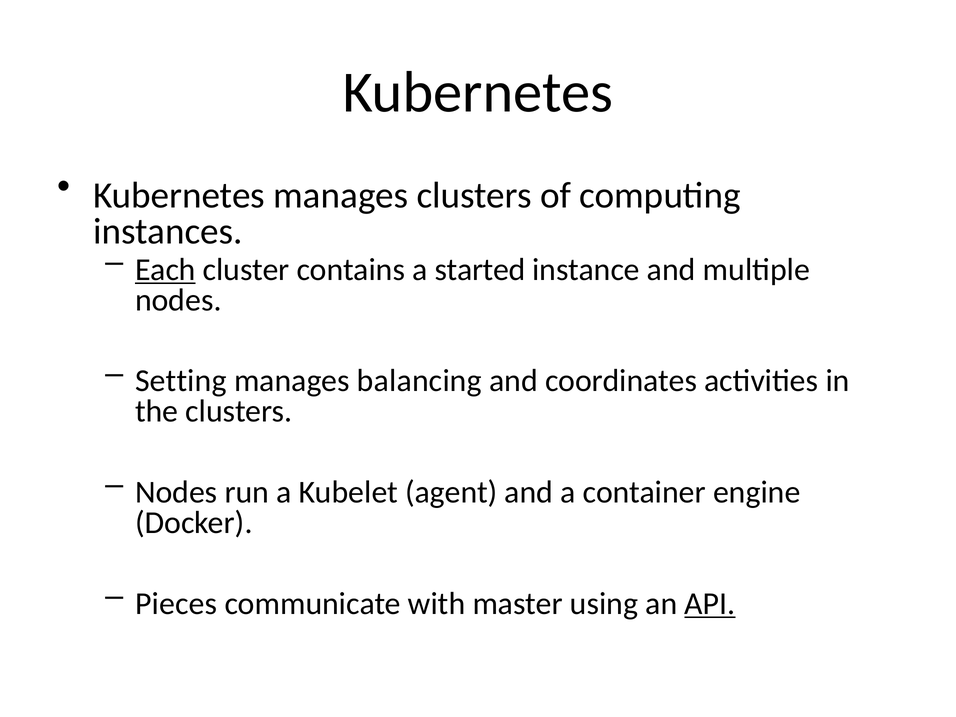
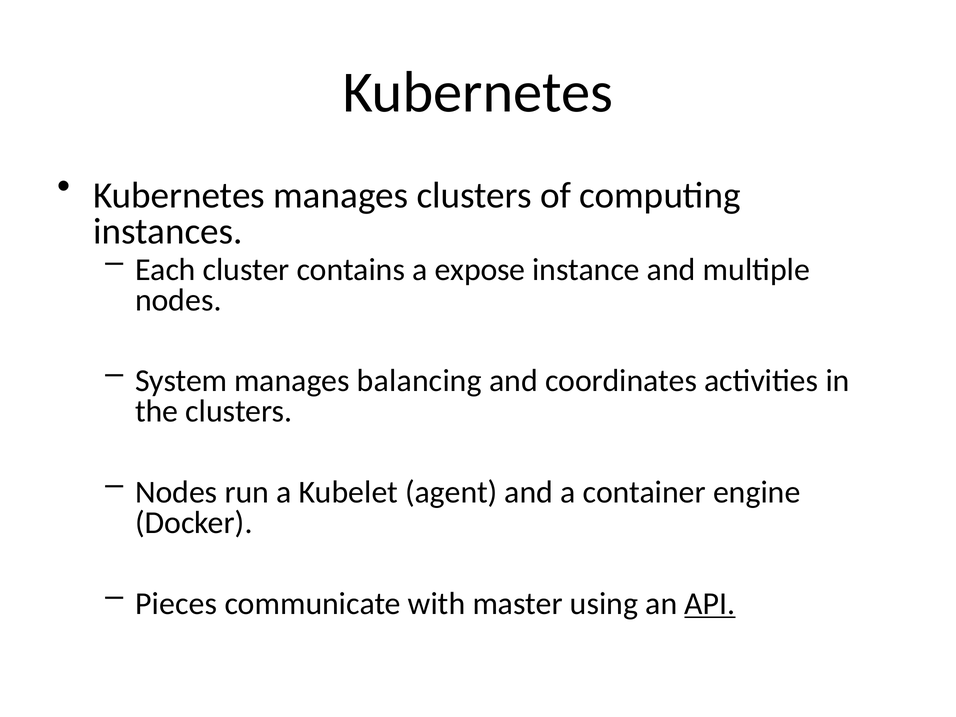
Each underline: present -> none
started: started -> expose
Setting: Setting -> System
